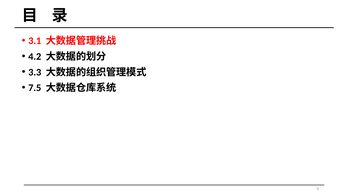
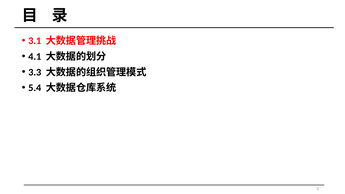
4.2: 4.2 -> 4.1
7.5: 7.5 -> 5.4
